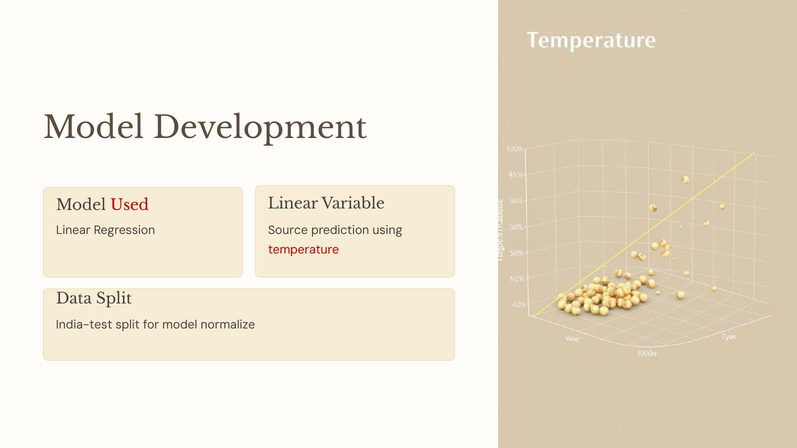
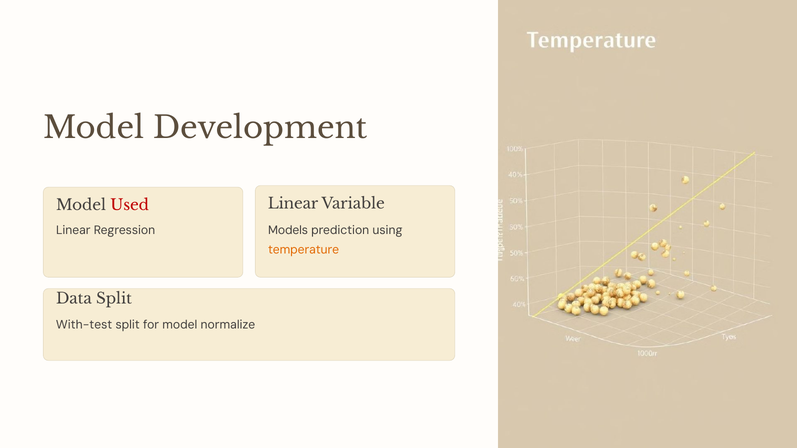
Source: Source -> Models
temperature colour: red -> orange
India-test: India-test -> With-test
